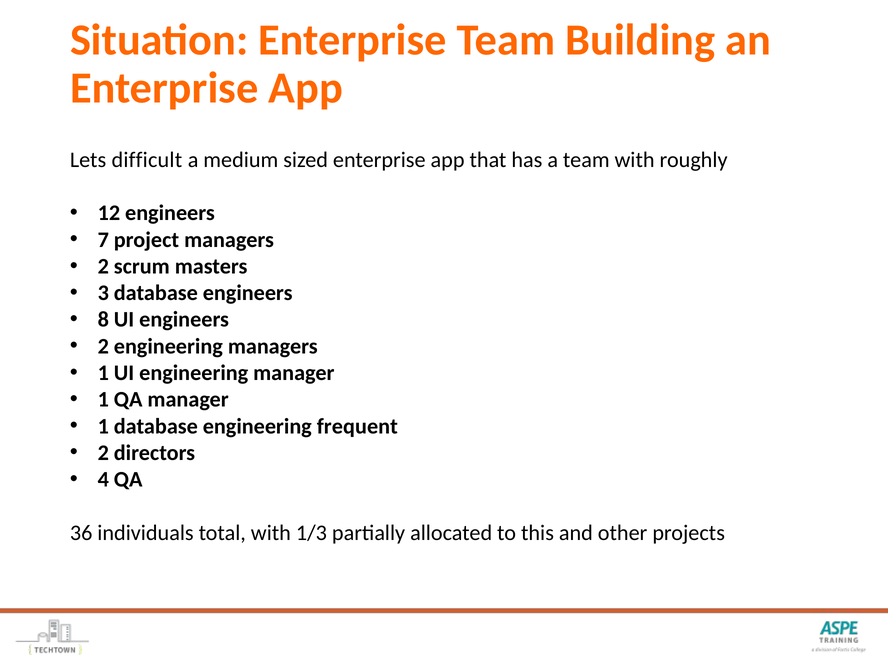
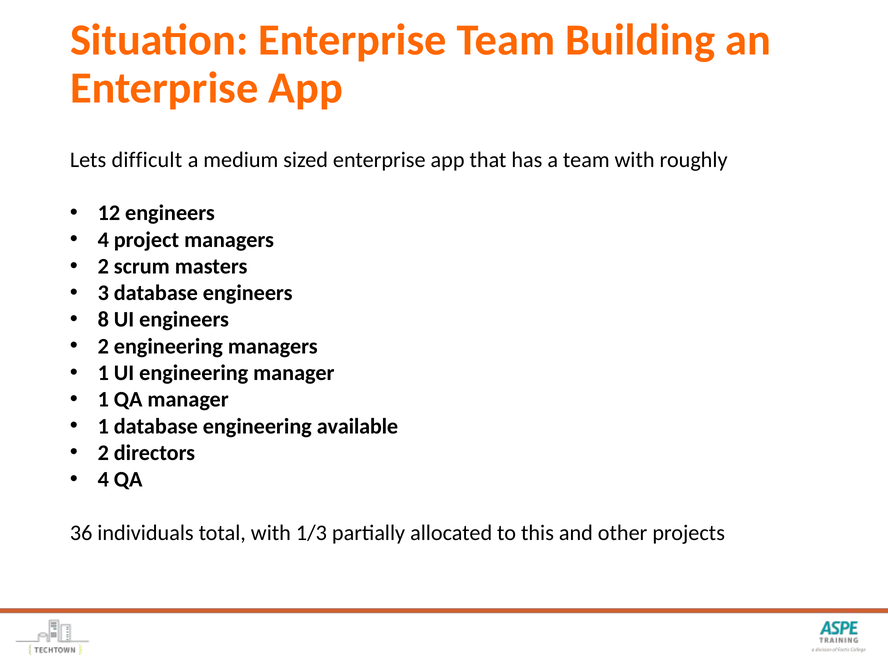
7 at (103, 240): 7 -> 4
frequent: frequent -> available
